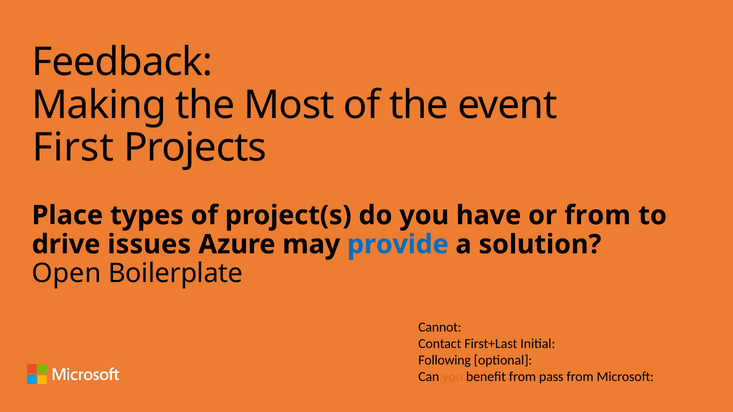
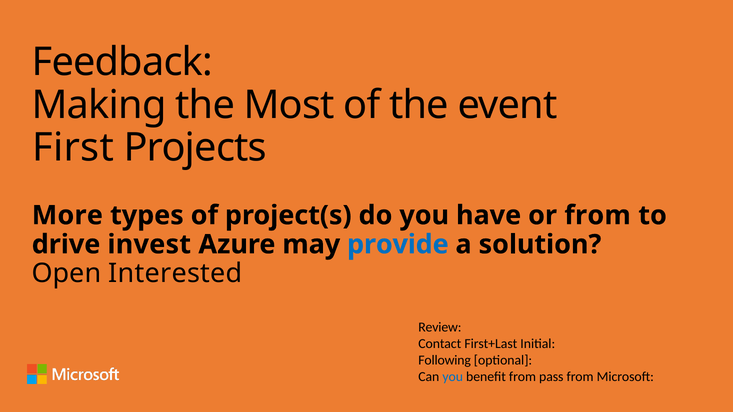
Place: Place -> More
issues: issues -> invest
Boilerplate: Boilerplate -> Interested
Cannot: Cannot -> Review
you at (453, 377) colour: orange -> blue
